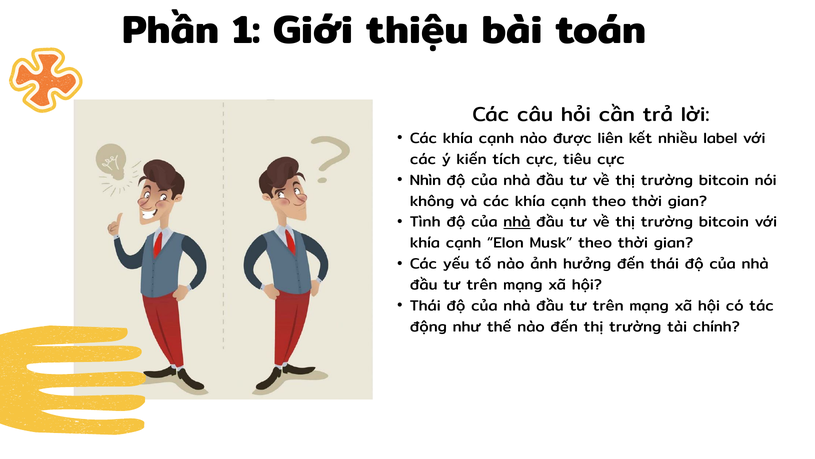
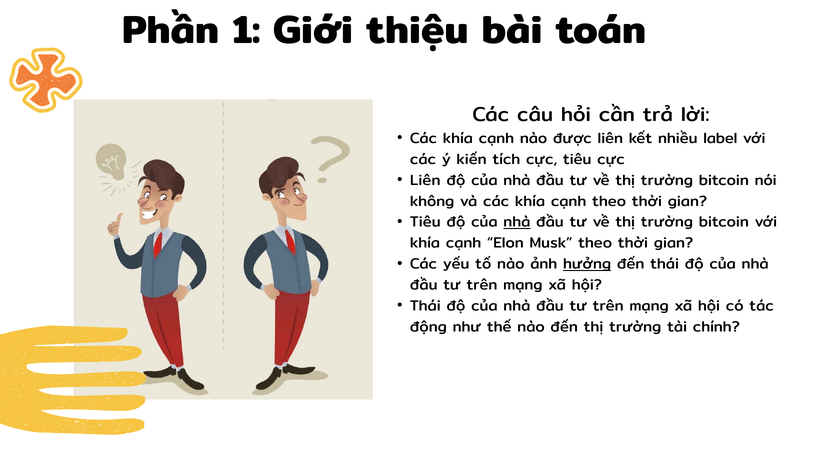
Nhìn at (425, 180): Nhìn -> Liên
Tình at (425, 222): Tình -> Tiêu
hưởng underline: none -> present
